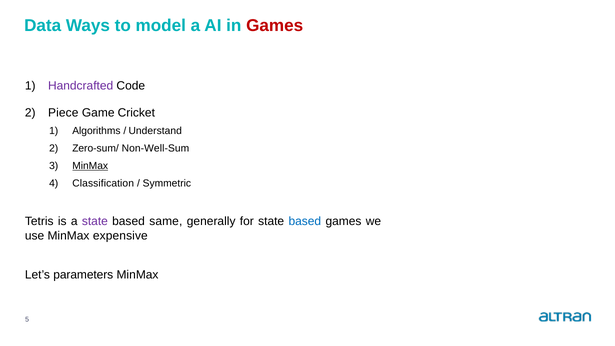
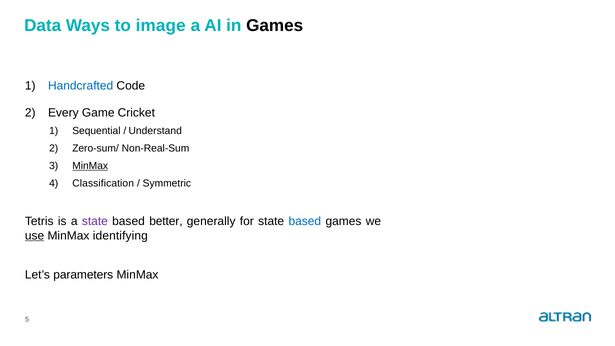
model: model -> image
Games at (275, 26) colour: red -> black
Handcrafted colour: purple -> blue
Piece: Piece -> Every
Algorithms: Algorithms -> Sequential
Non-Well-Sum: Non-Well-Sum -> Non-Real-Sum
same: same -> better
use underline: none -> present
expensive: expensive -> identifying
